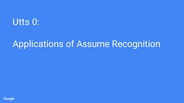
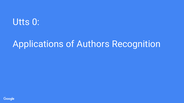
Assume: Assume -> Authors
